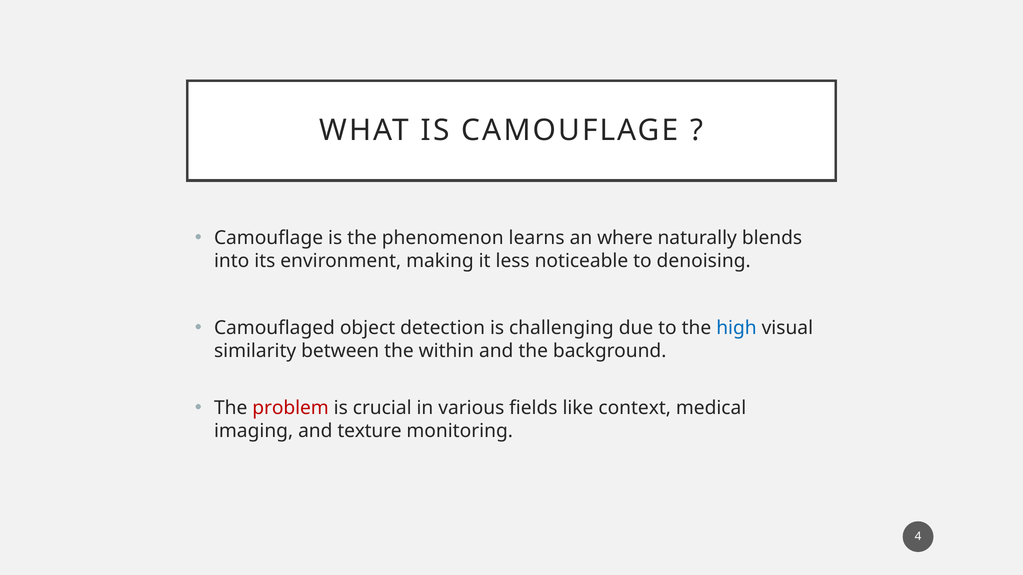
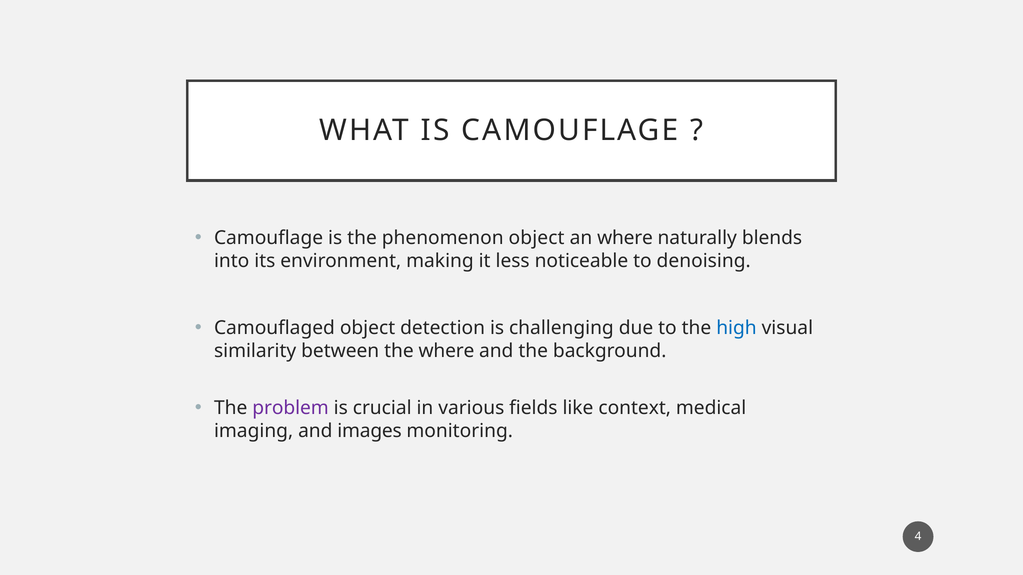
phenomenon learns: learns -> object
the within: within -> where
problem colour: red -> purple
texture: texture -> images
